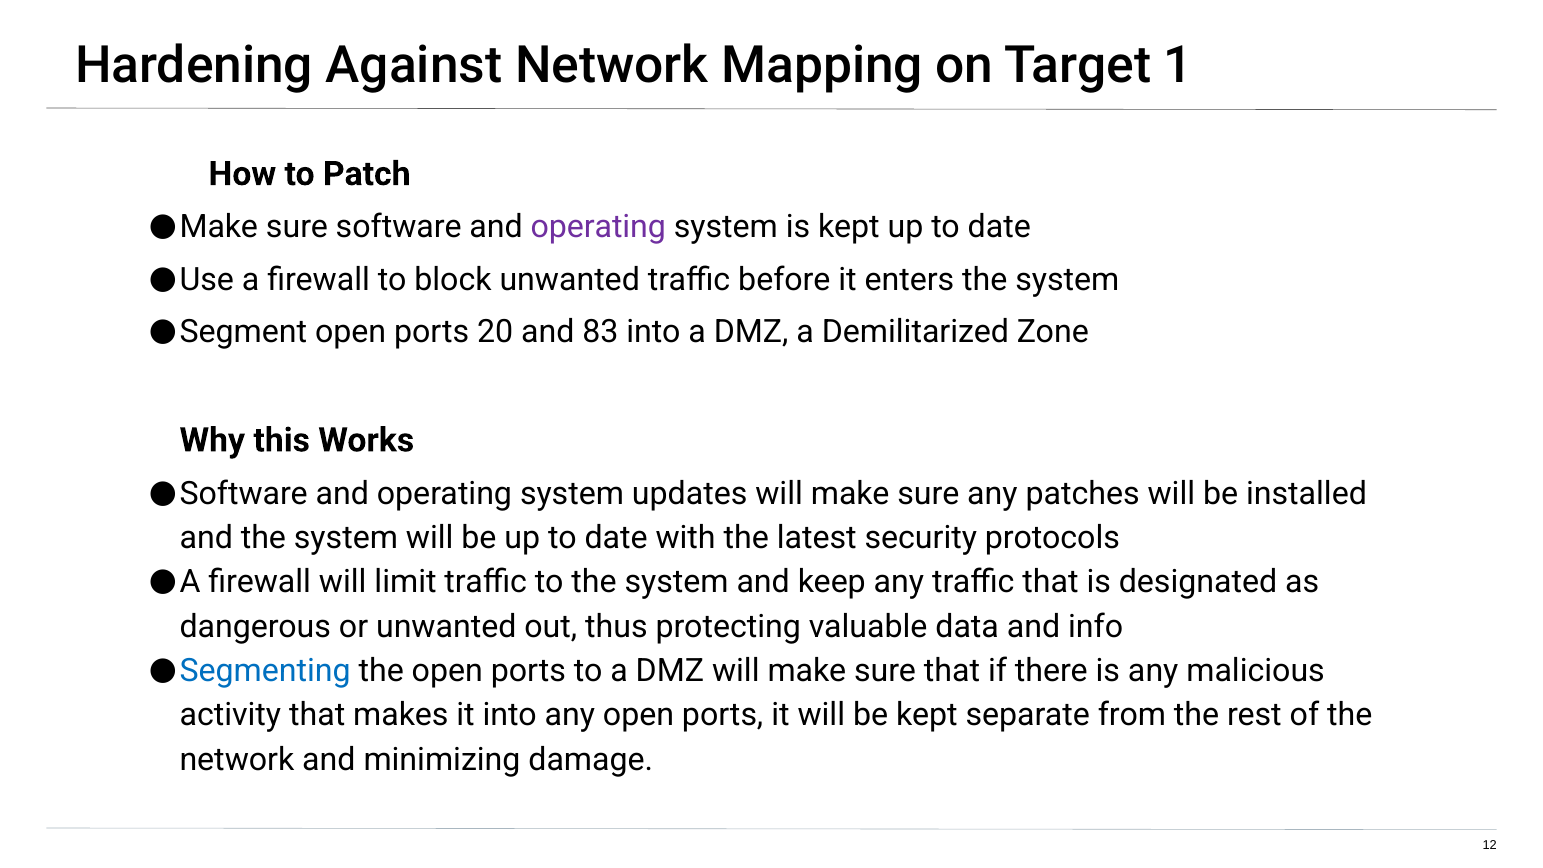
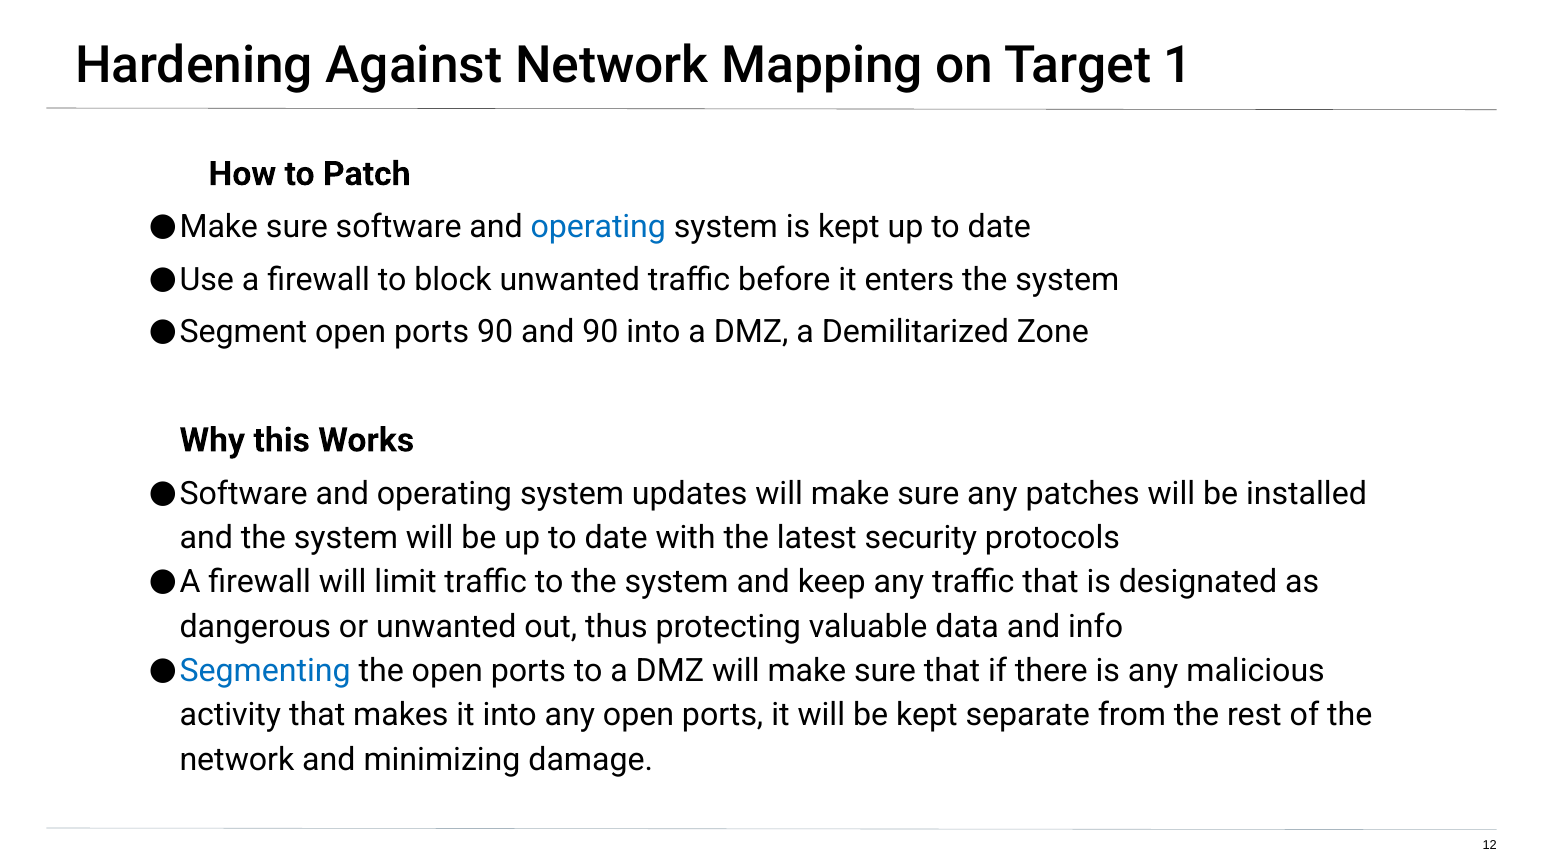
operating at (598, 227) colour: purple -> blue
ports 20: 20 -> 90
and 83: 83 -> 90
